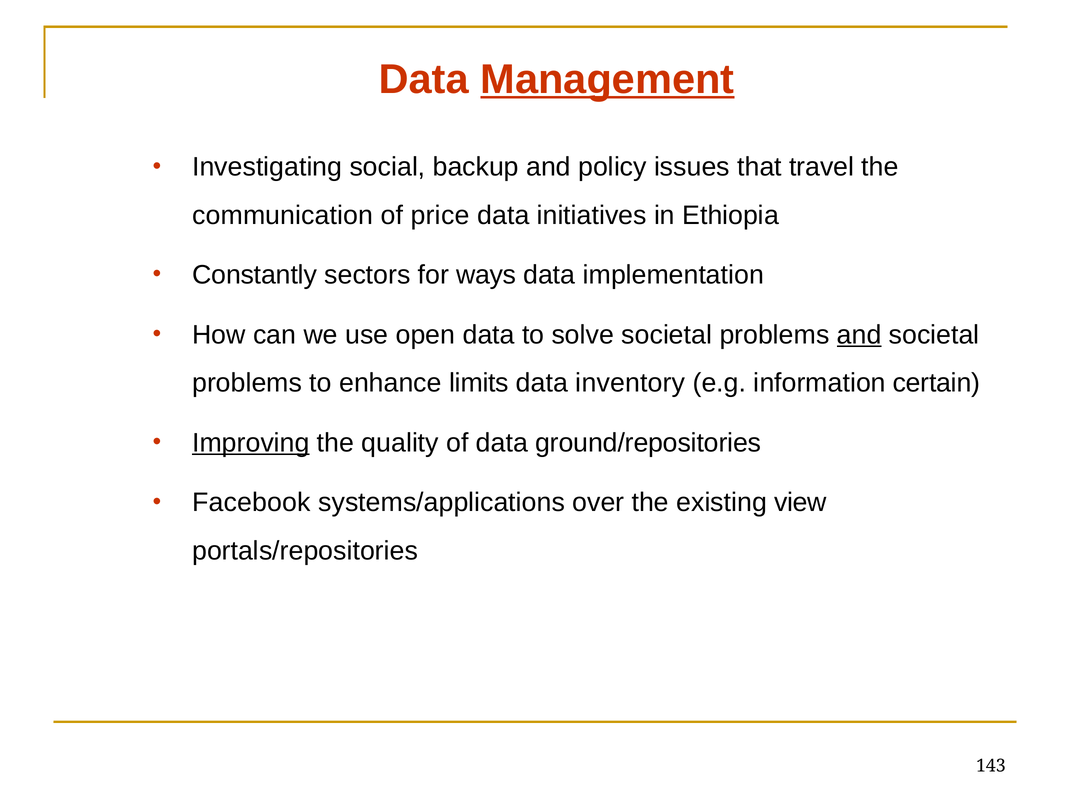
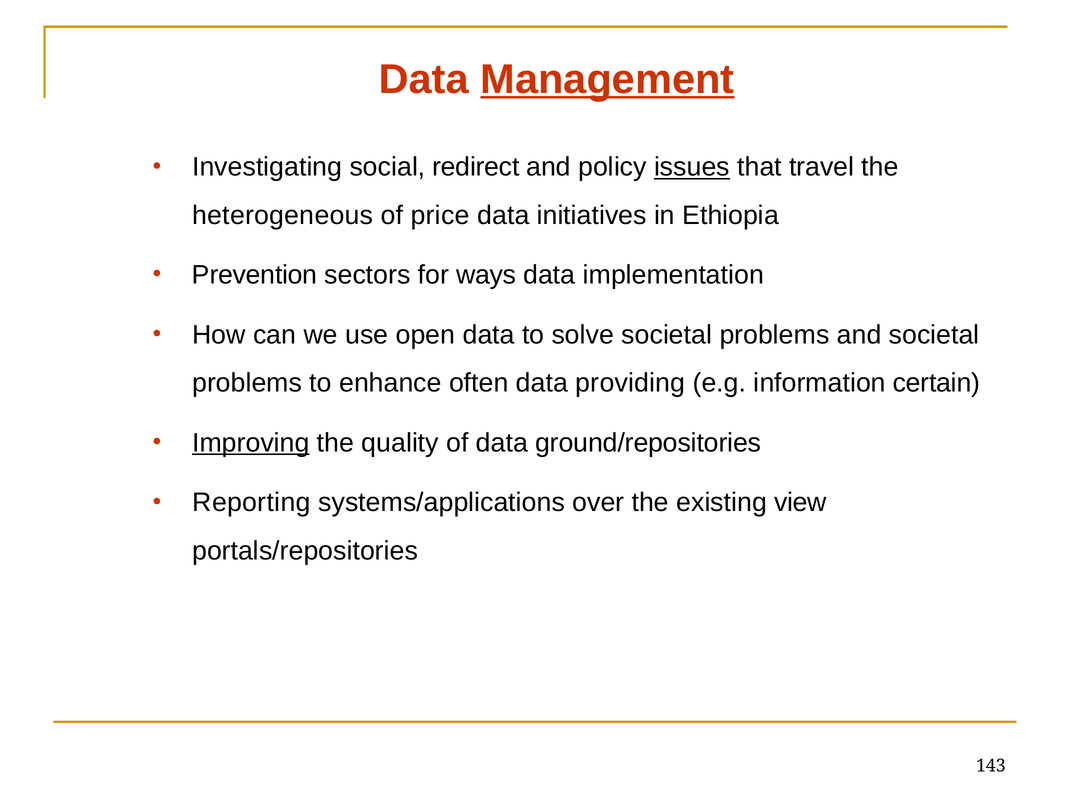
backup: backup -> redirect
issues underline: none -> present
communication: communication -> heterogeneous
Constantly: Constantly -> Prevention
and at (859, 335) underline: present -> none
limits: limits -> often
inventory: inventory -> providing
Facebook: Facebook -> Reporting
